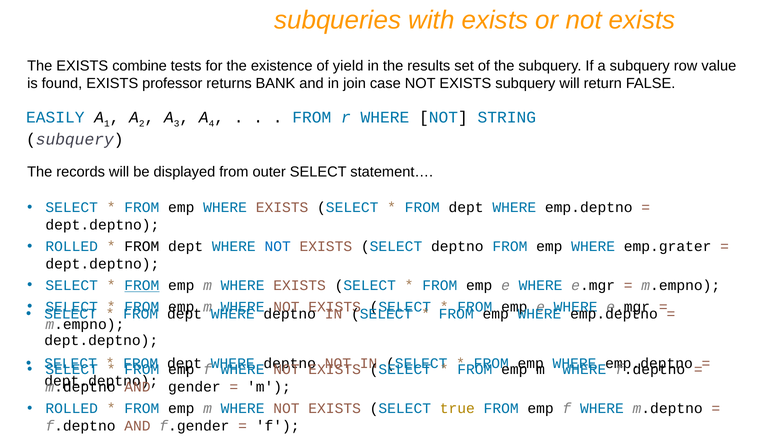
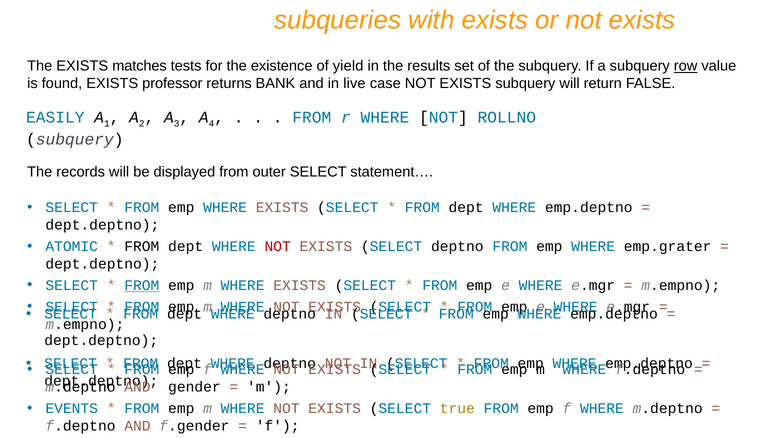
combine: combine -> matches
row underline: none -> present
join: join -> live
STRING: STRING -> ROLLNO
ROLLED at (72, 247): ROLLED -> ATOMIC
NOT at (278, 247) colour: blue -> red
ROLLED at (72, 409): ROLLED -> EVENTS
